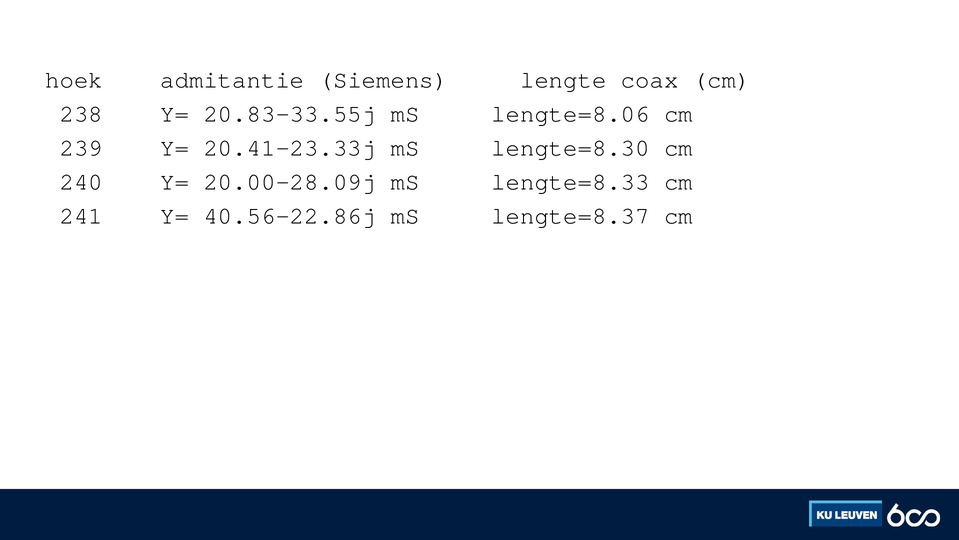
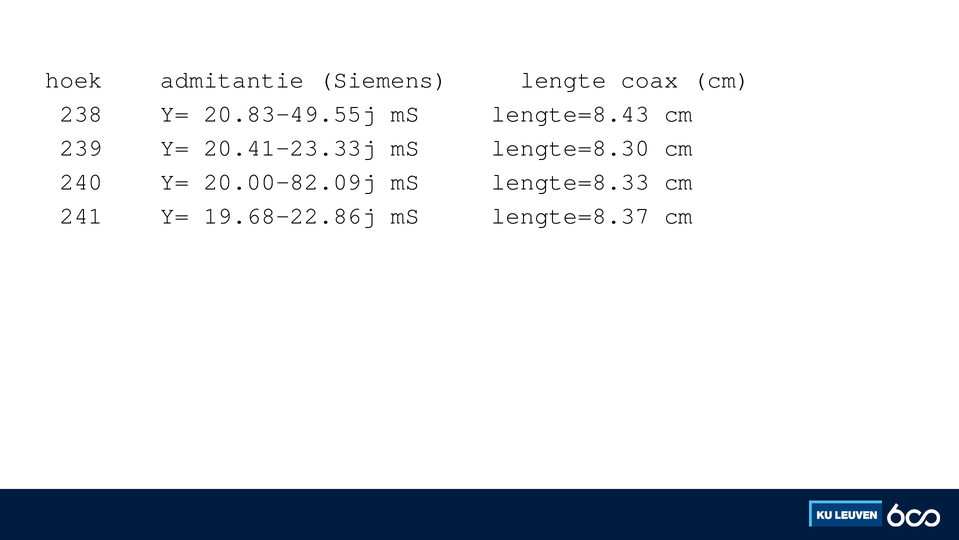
20.83-33.55j: 20.83-33.55j -> 20.83-49.55j
lengte=8.06: lengte=8.06 -> lengte=8.43
20.00-28.09j: 20.00-28.09j -> 20.00-82.09j
40.56-22.86j: 40.56-22.86j -> 19.68-22.86j
